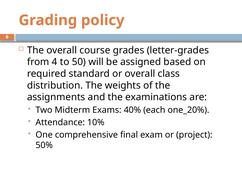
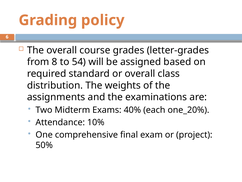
4: 4 -> 8
50: 50 -> 54
